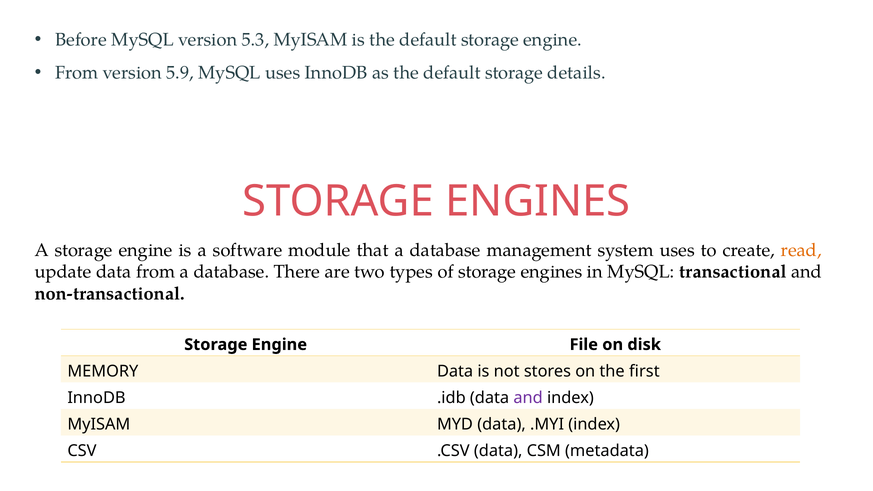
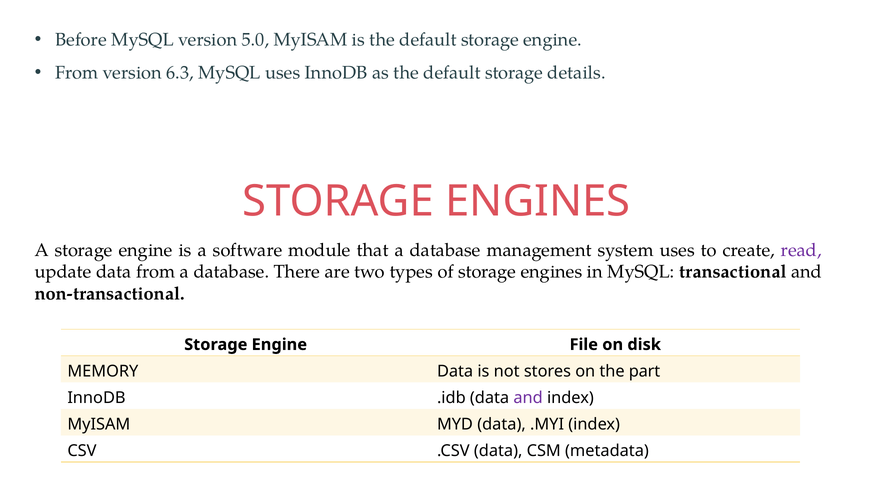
5.3: 5.3 -> 5.0
5.9: 5.9 -> 6.3
read colour: orange -> purple
first: first -> part
